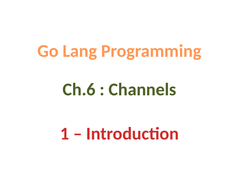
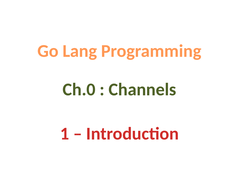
Ch.6: Ch.6 -> Ch.0
